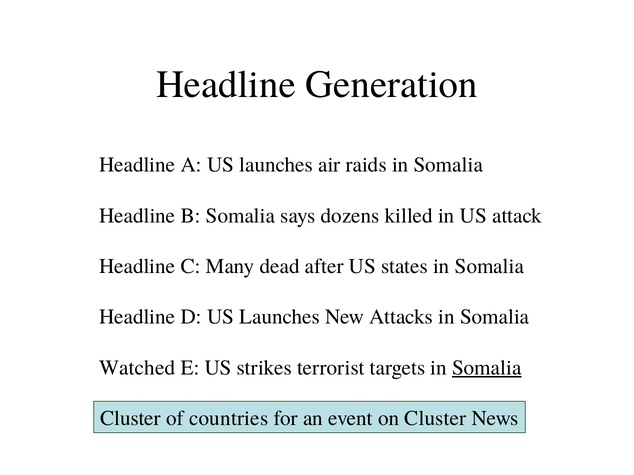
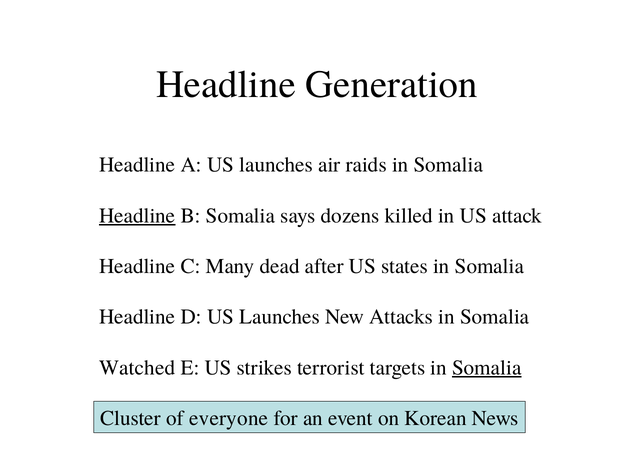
Headline at (137, 216) underline: none -> present
countries: countries -> everyone
on Cluster: Cluster -> Korean
